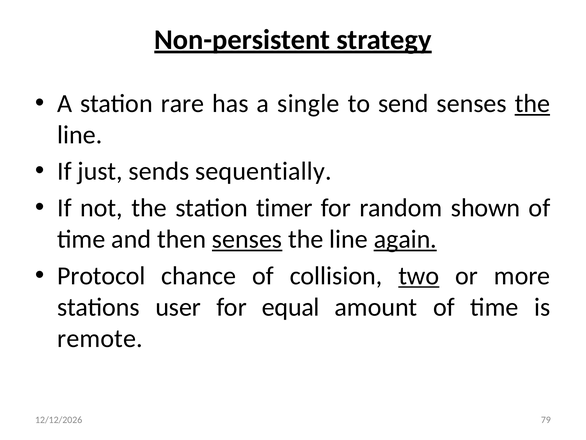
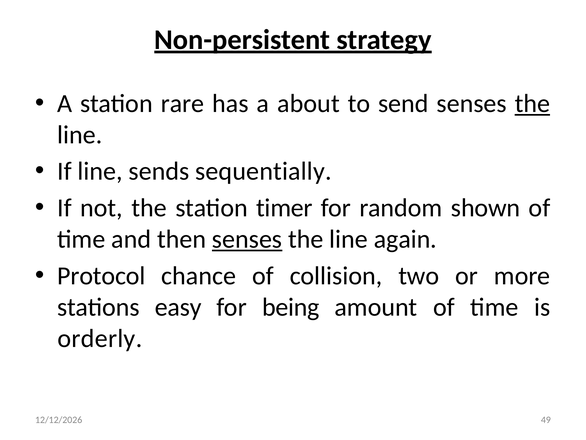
single: single -> about
If just: just -> line
again underline: present -> none
two underline: present -> none
user: user -> easy
equal: equal -> being
remote: remote -> orderly
79: 79 -> 49
